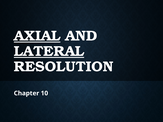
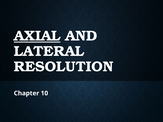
LATERAL underline: present -> none
